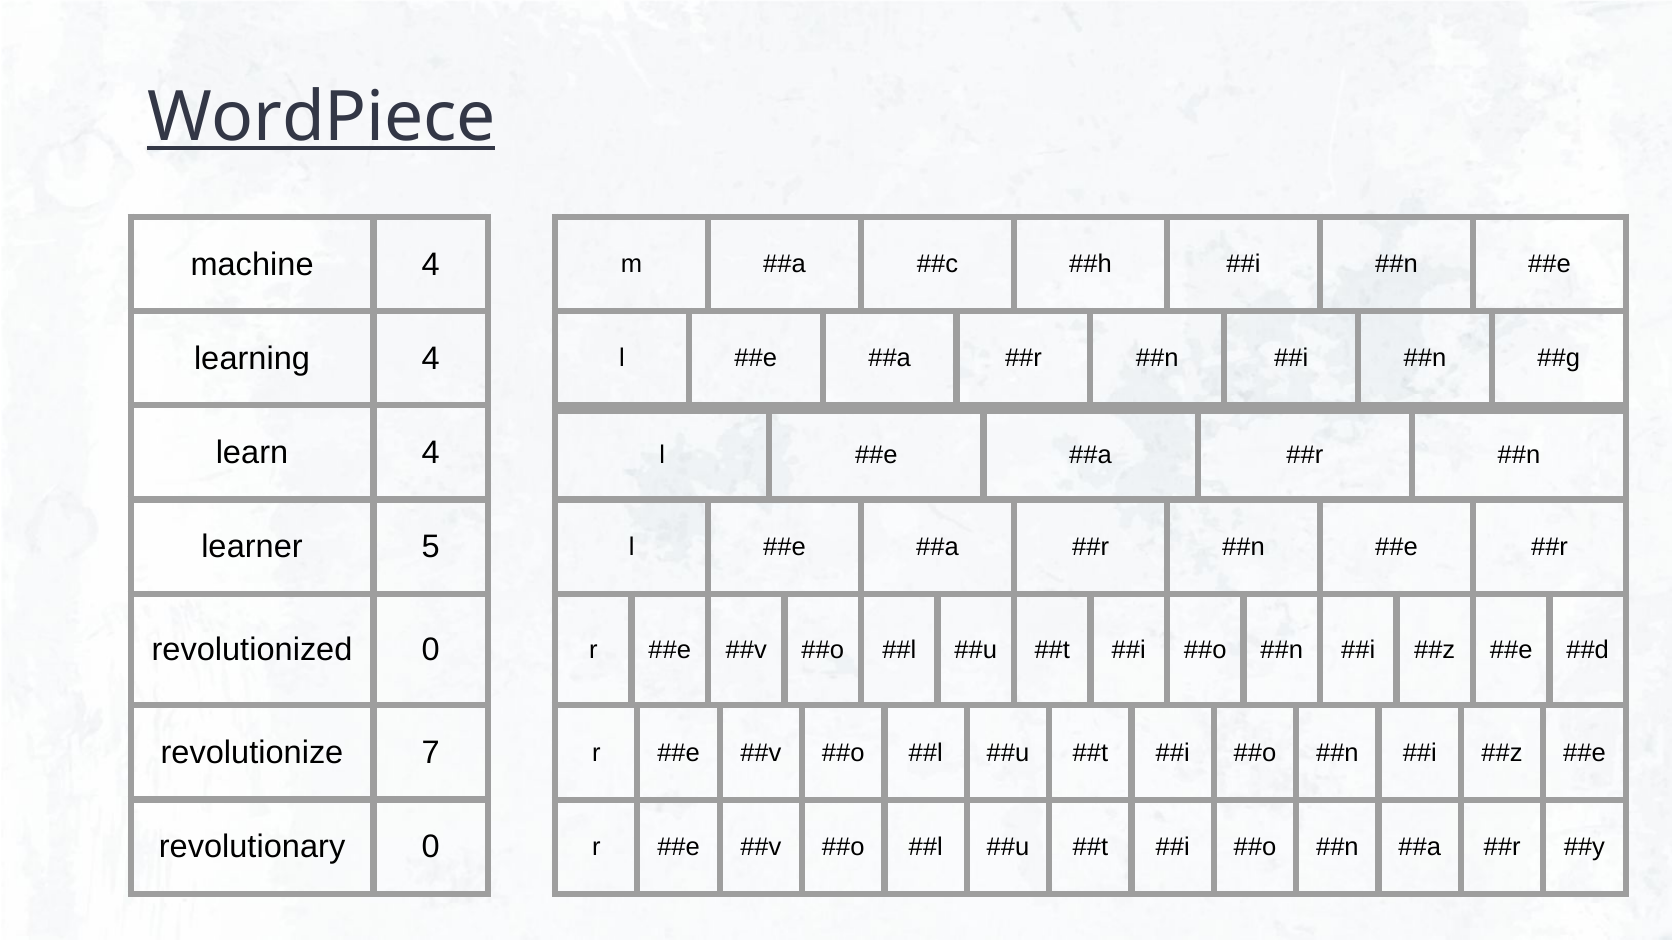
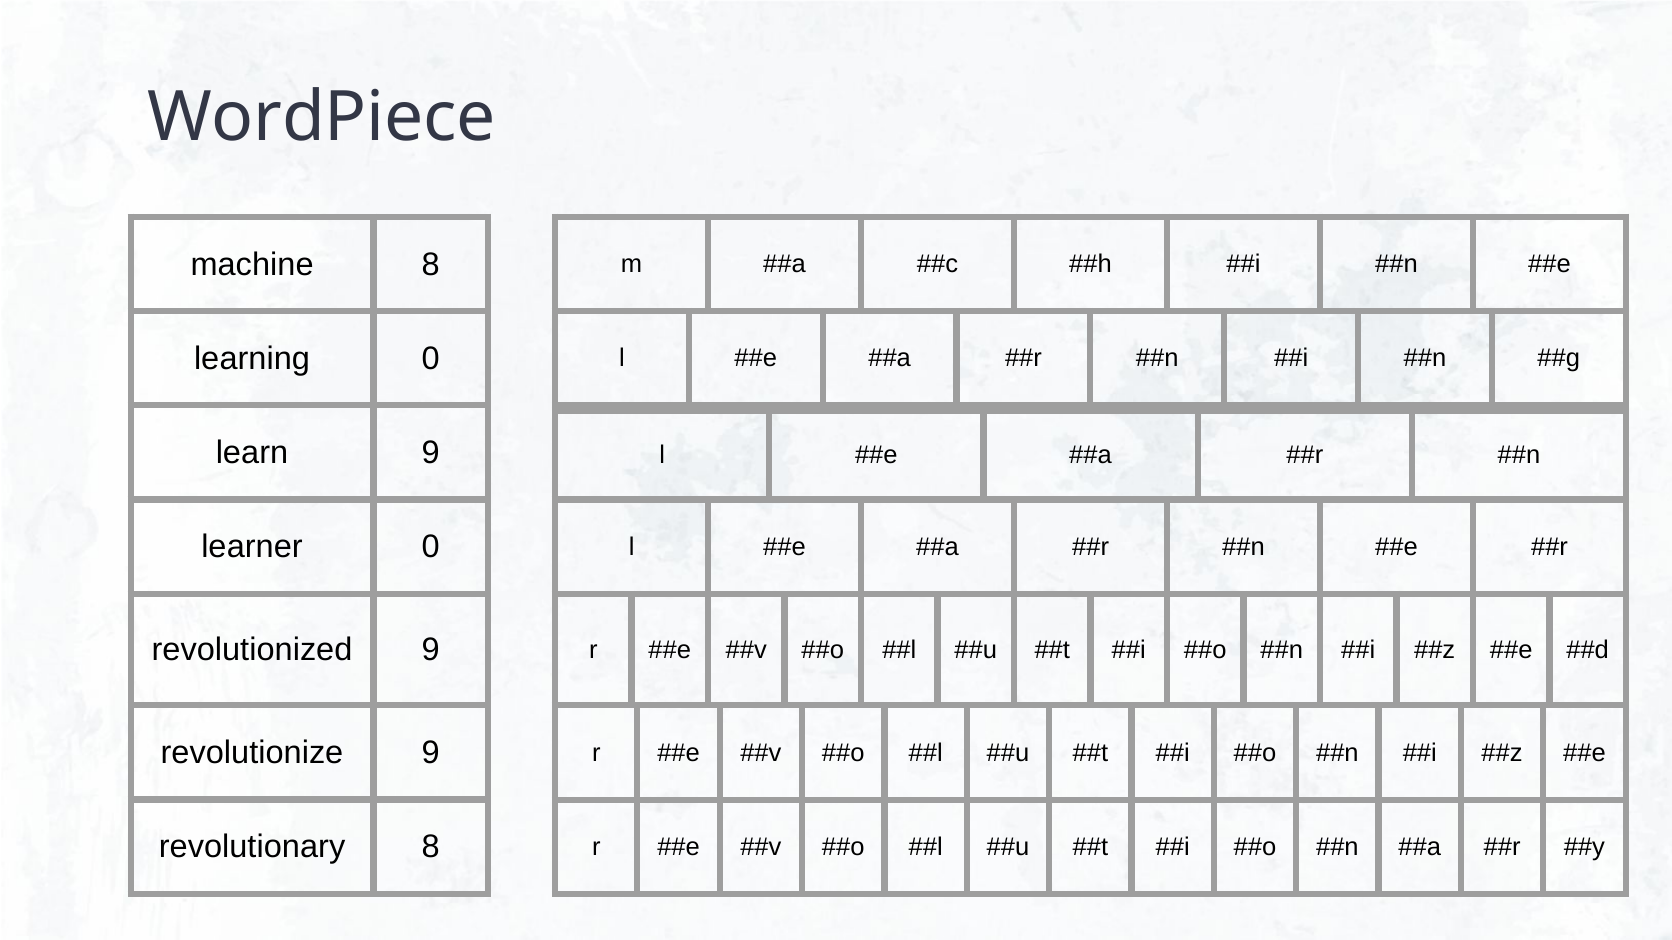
WordPiece underline: present -> none
machine 4: 4 -> 8
learning 4: 4 -> 0
learn 4: 4 -> 9
learner 5: 5 -> 0
revolutionized 0: 0 -> 9
revolutionize 7: 7 -> 9
revolutionary 0: 0 -> 8
